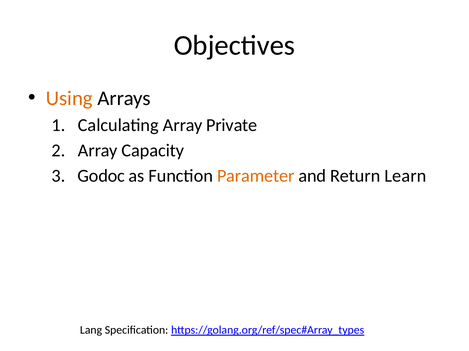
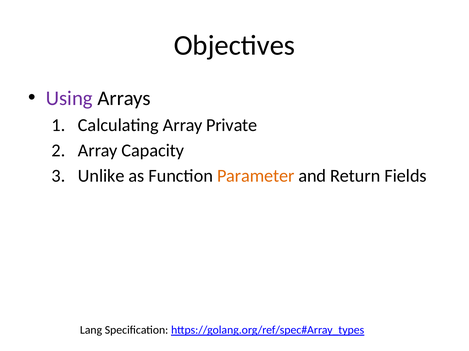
Using colour: orange -> purple
Godoc: Godoc -> Unlike
Learn: Learn -> Fields
